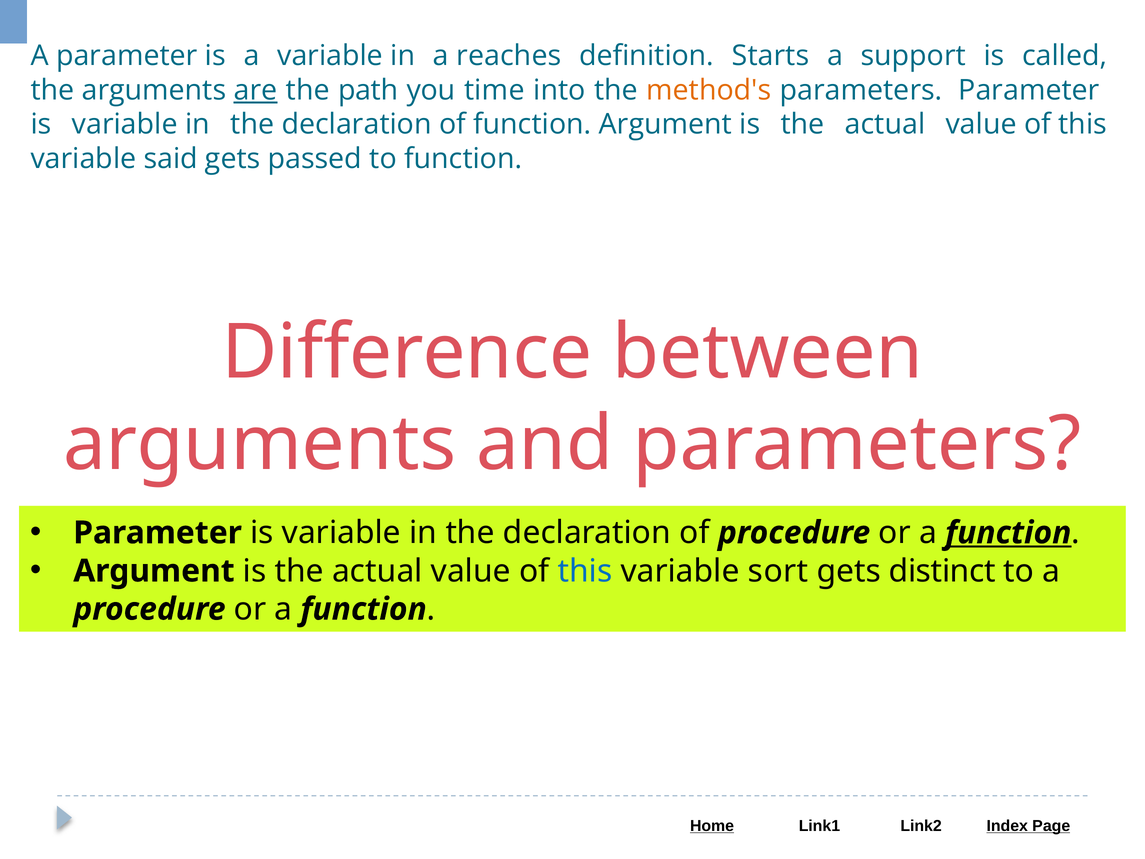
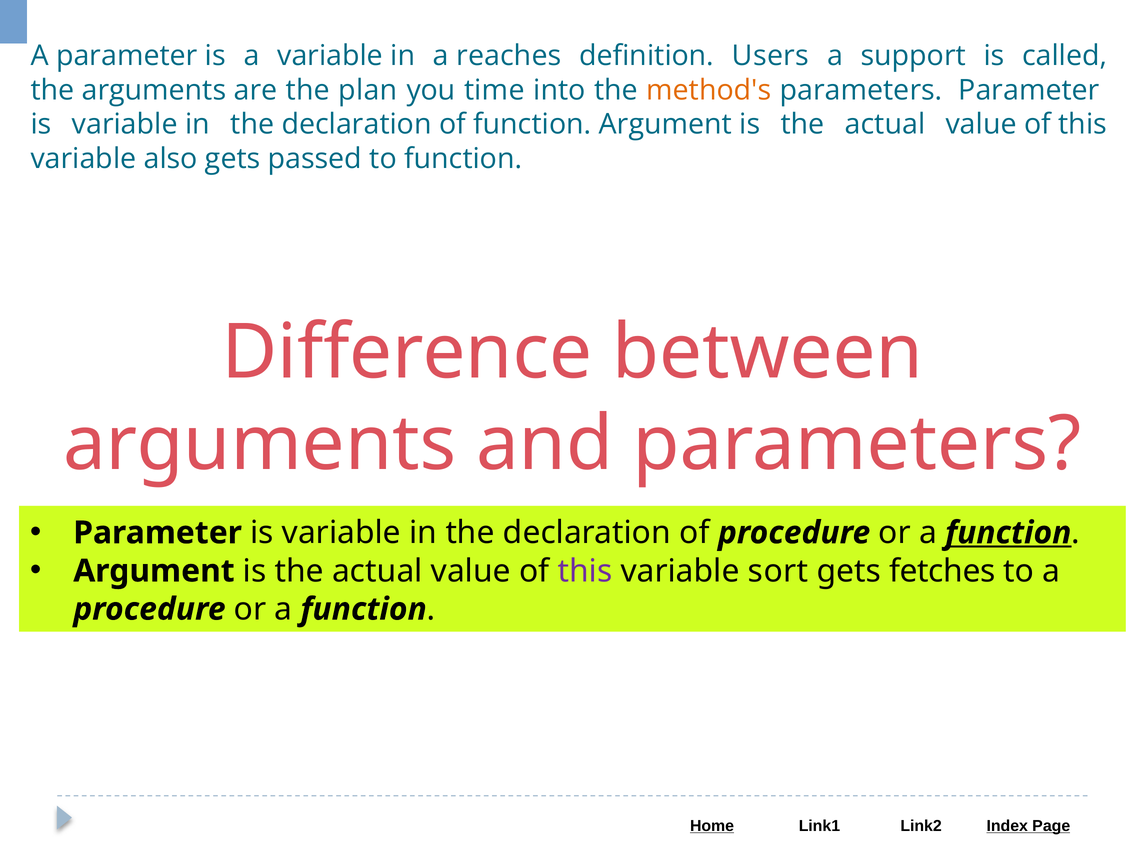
Starts: Starts -> Users
are underline: present -> none
path: path -> plan
said: said -> also
this at (585, 571) colour: blue -> purple
distinct: distinct -> fetches
